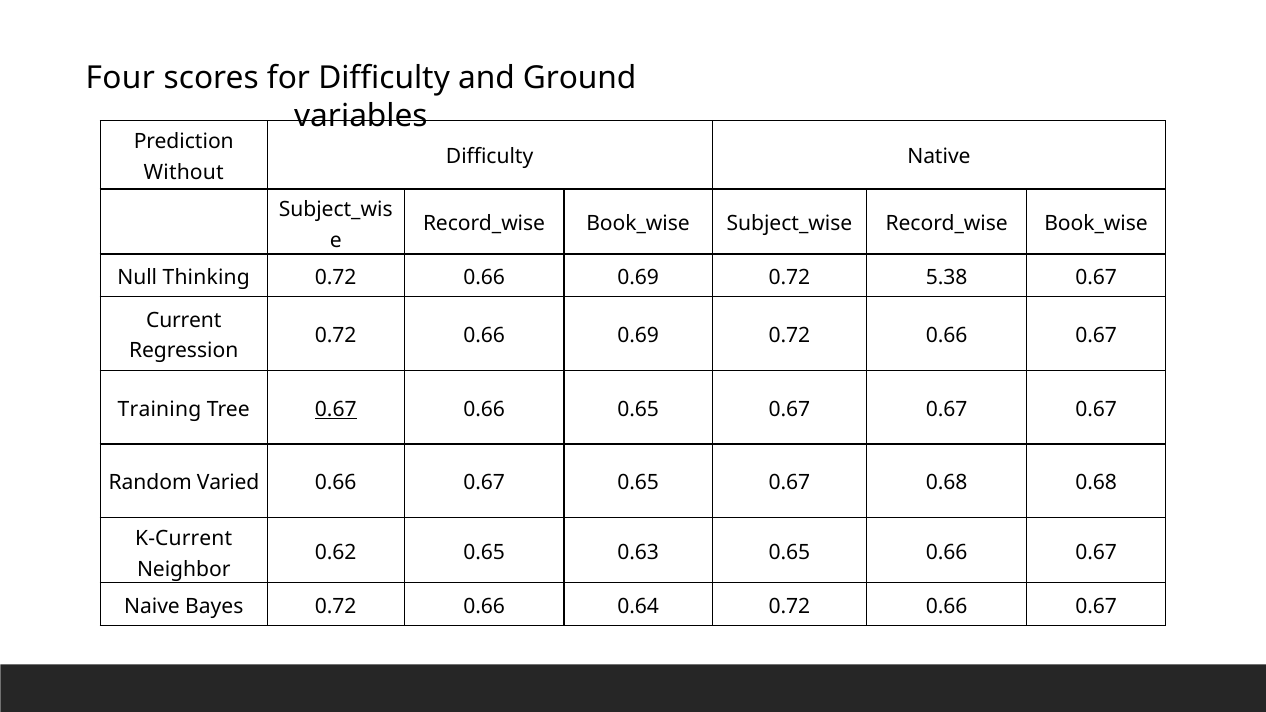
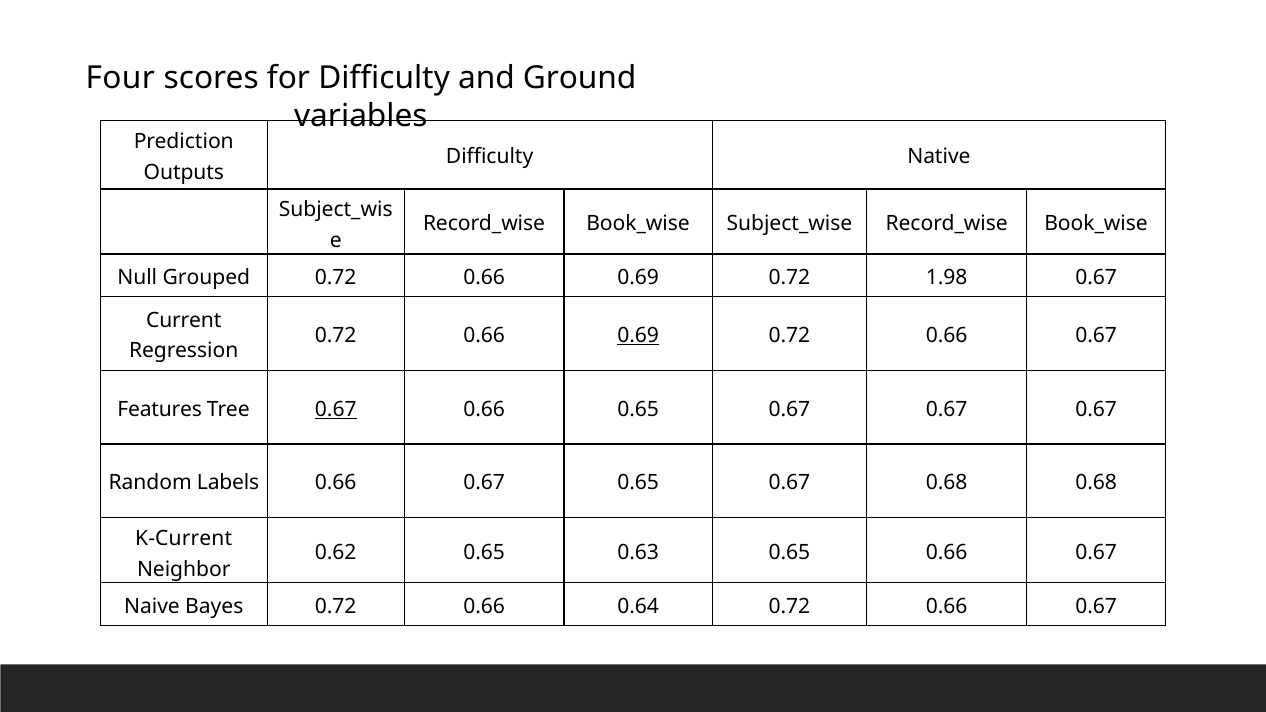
Without: Without -> Outputs
Thinking: Thinking -> Grouped
5.38: 5.38 -> 1.98
0.69 at (638, 336) underline: none -> present
Training: Training -> Features
Varied: Varied -> Labels
